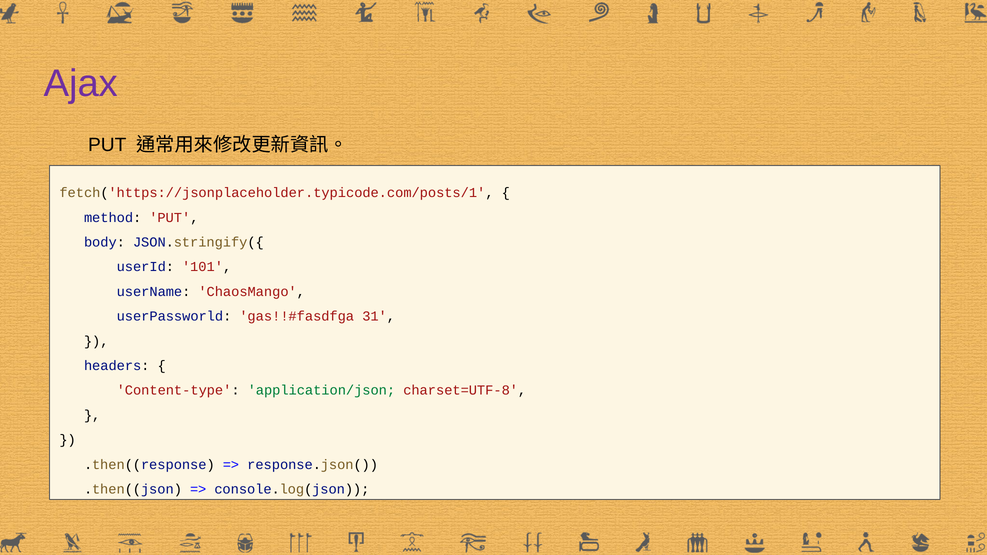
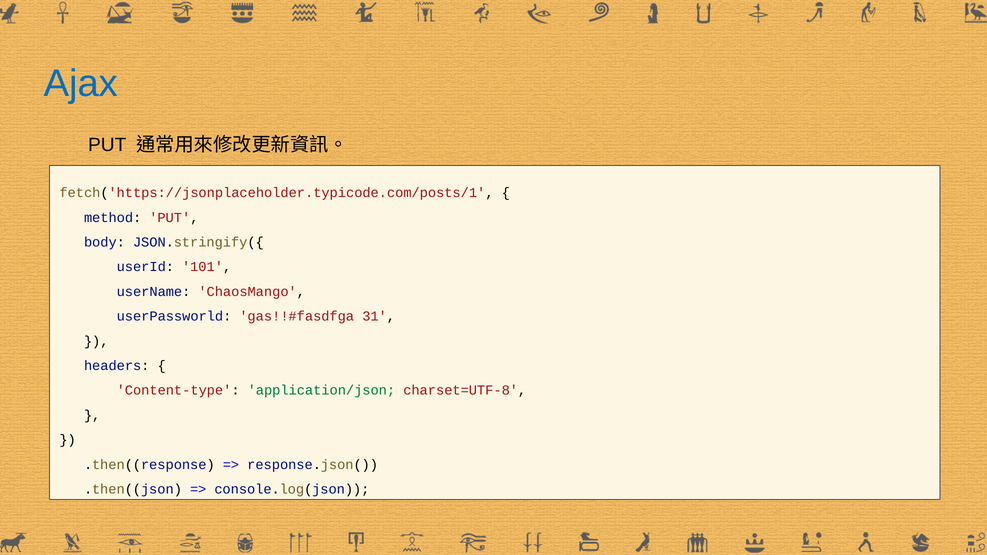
Ajax colour: purple -> blue
